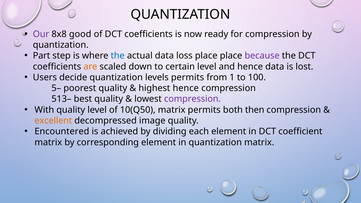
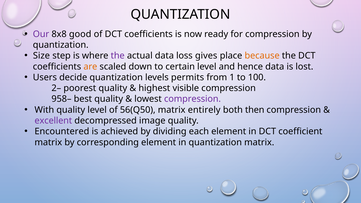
Part: Part -> Size
the at (118, 56) colour: blue -> purple
loss place: place -> gives
because colour: purple -> orange
5–: 5– -> 2–
highest hence: hence -> visible
513–: 513– -> 958–
10(Q50: 10(Q50 -> 56(Q50
matrix permits: permits -> entirely
excellent colour: orange -> purple
